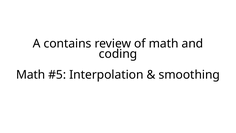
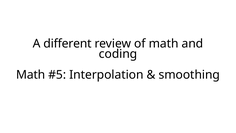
contains: contains -> different
